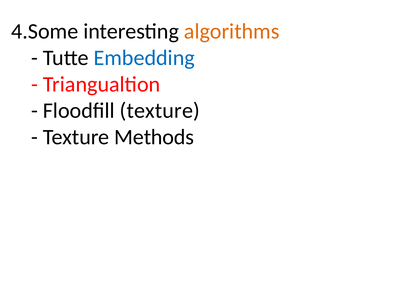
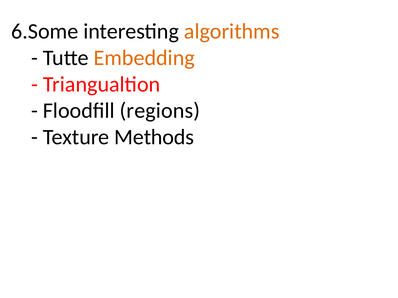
4.Some: 4.Some -> 6.Some
Embedding colour: blue -> orange
Floodfill texture: texture -> regions
